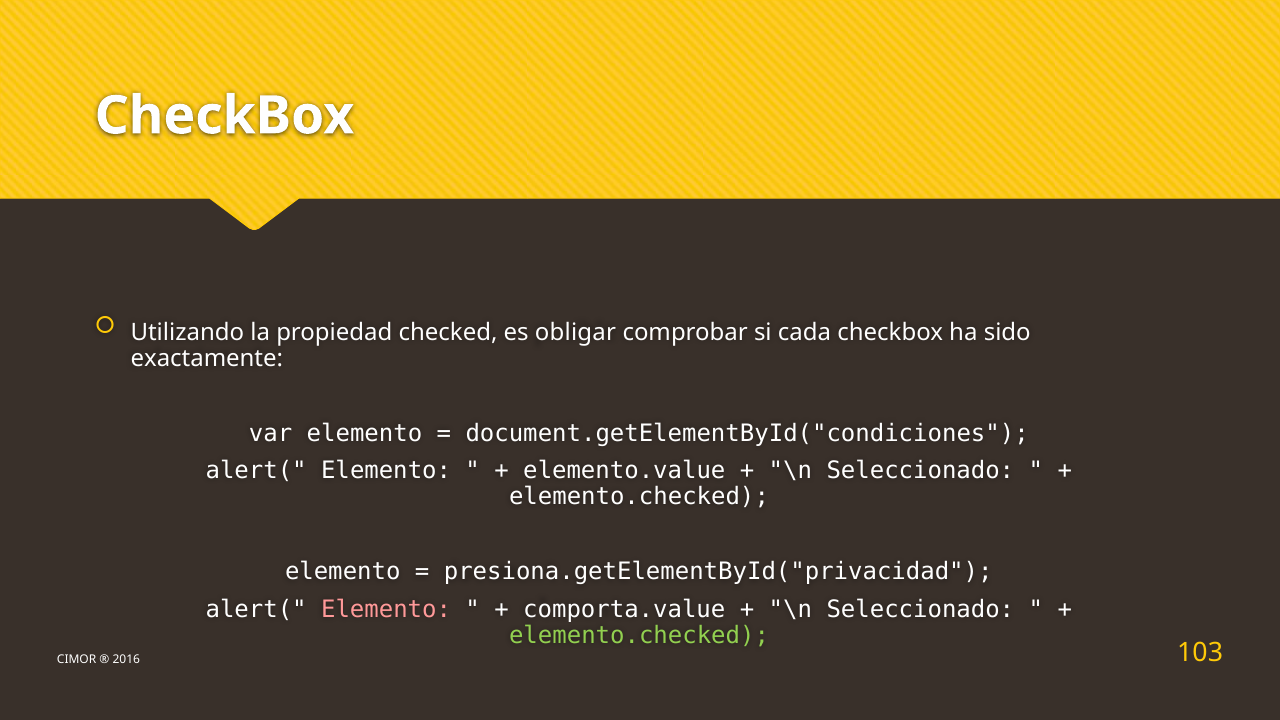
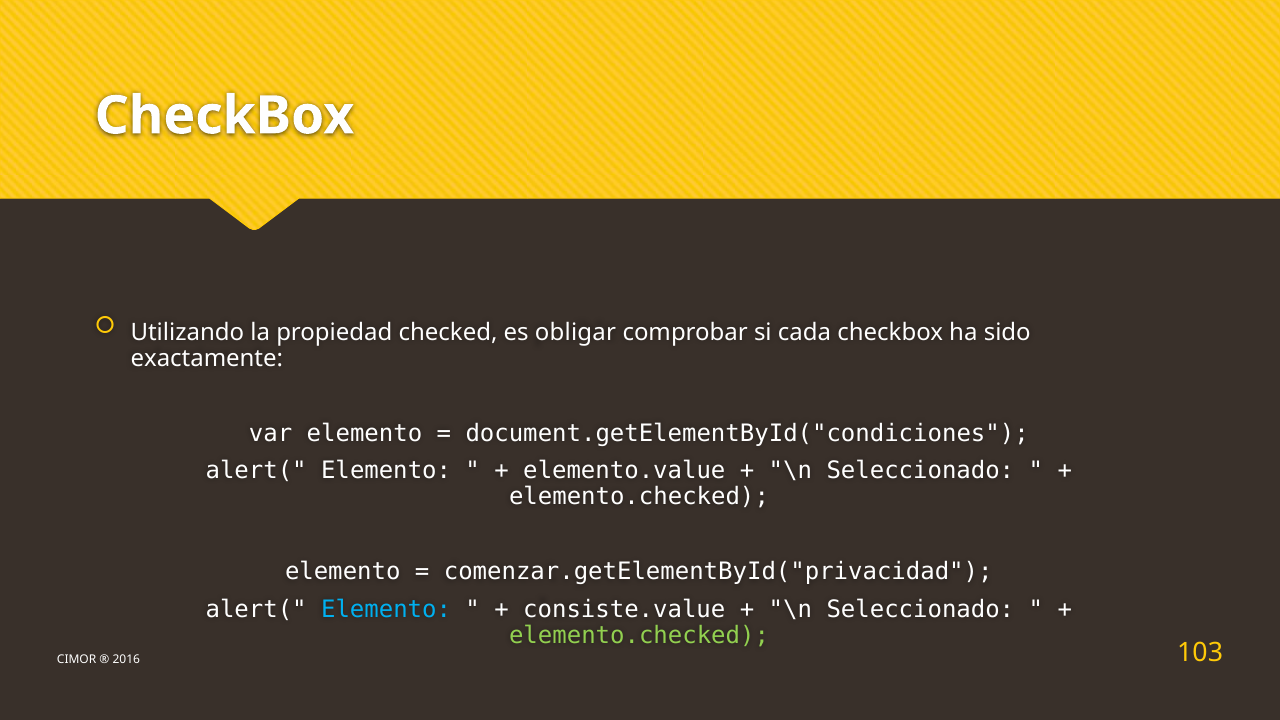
presiona.getElementById("privacidad: presiona.getElementById("privacidad -> comenzar.getElementById("privacidad
Elemento at (386, 609) colour: pink -> light blue
comporta.value: comporta.value -> consiste.value
